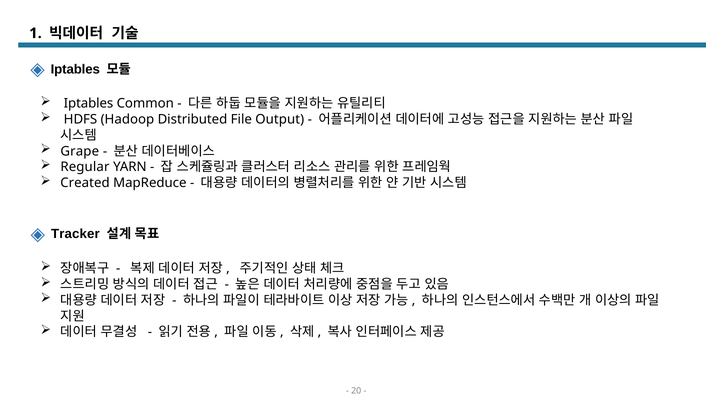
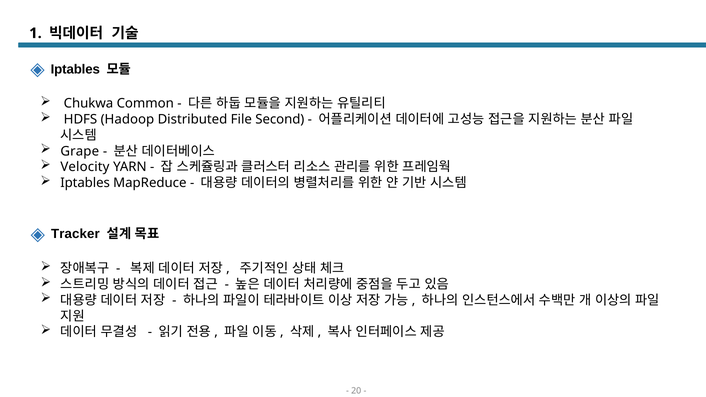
Iptables at (88, 104): Iptables -> Chukwa
Output: Output -> Second
Regular: Regular -> Velocity
Created at (85, 183): Created -> Iptables
